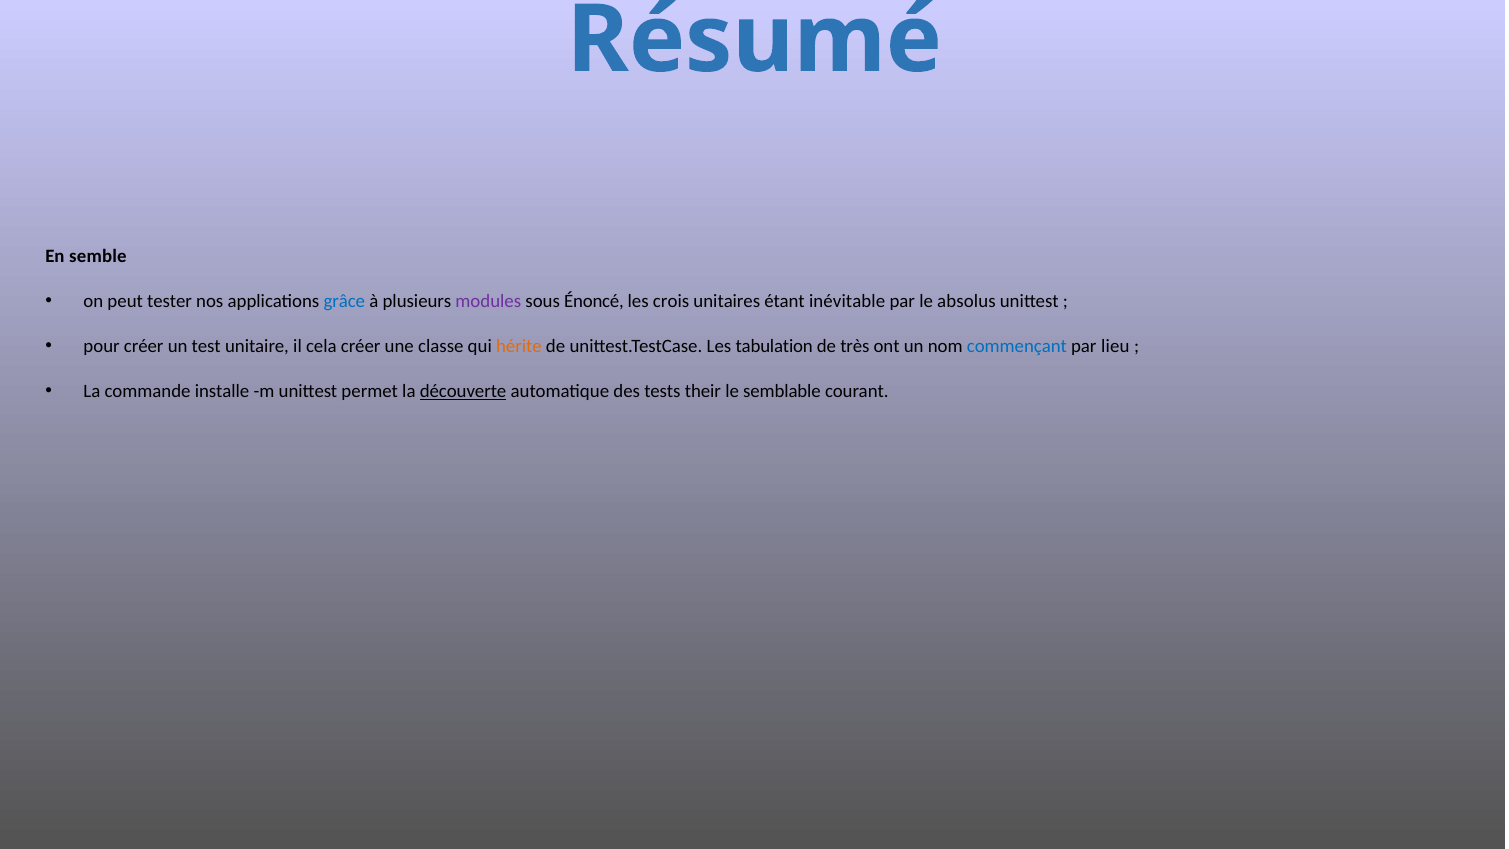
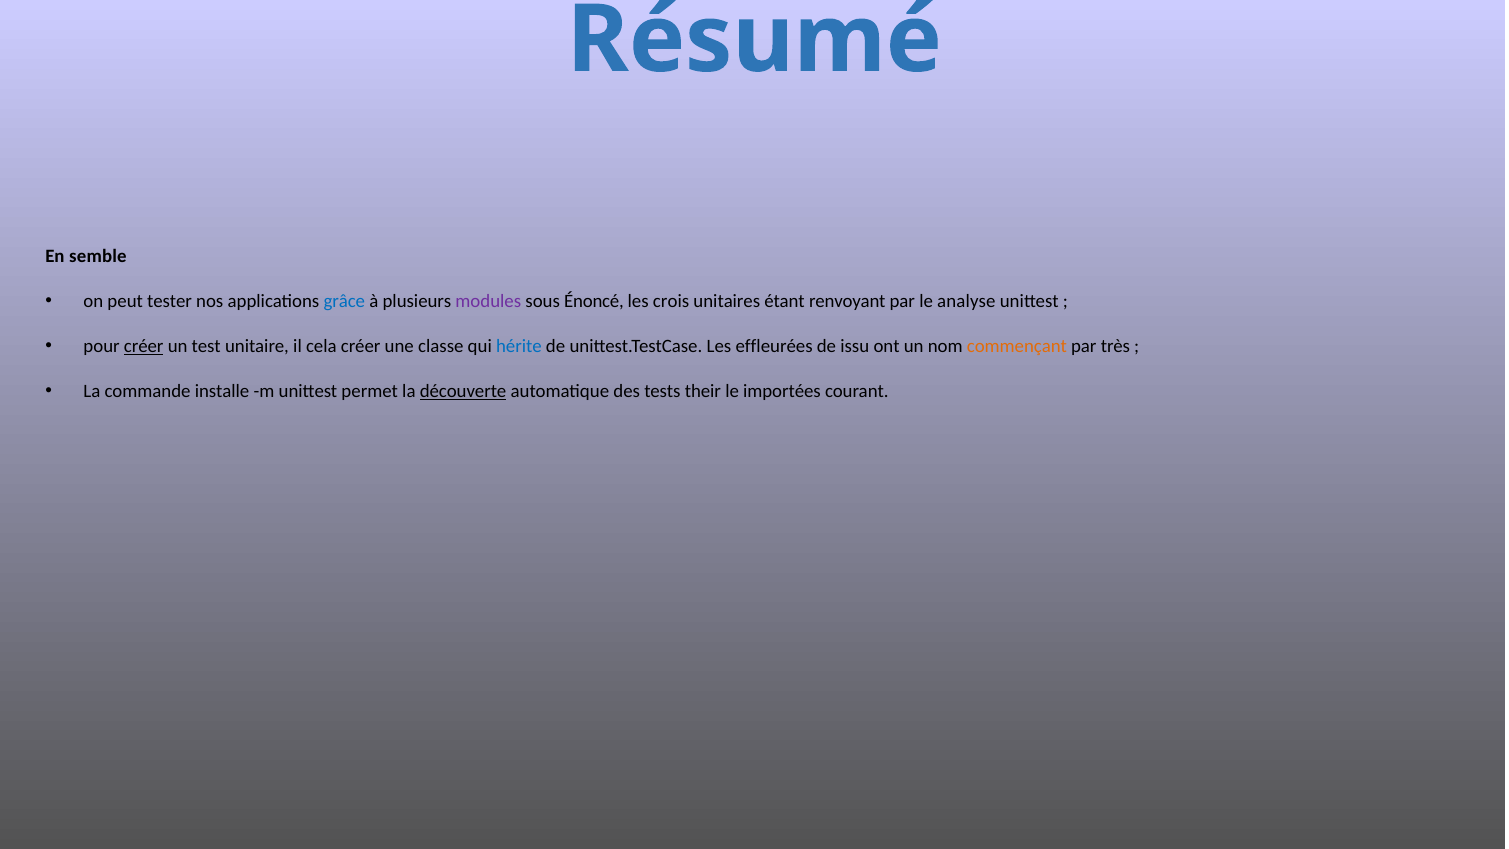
inévitable: inévitable -> renvoyant
absolus: absolus -> analyse
créer at (144, 346) underline: none -> present
hérite colour: orange -> blue
tabulation: tabulation -> effleurées
très: très -> issu
commençant colour: blue -> orange
lieu: lieu -> très
semblable: semblable -> importées
